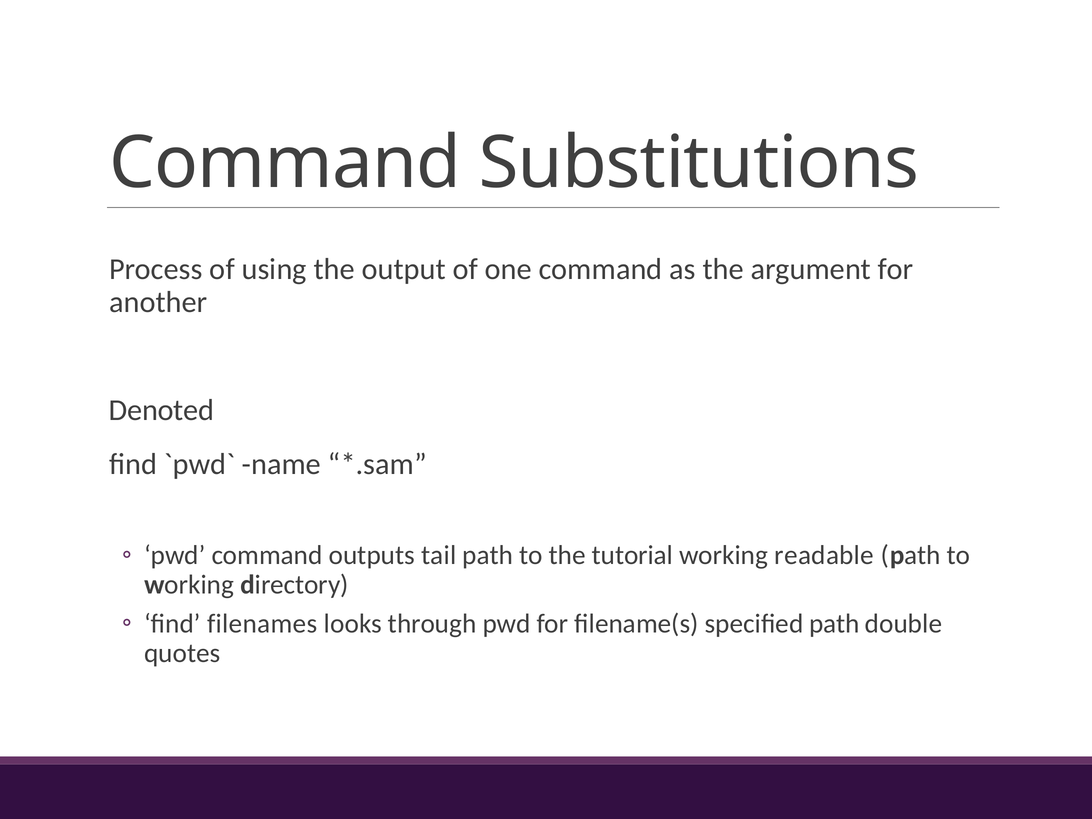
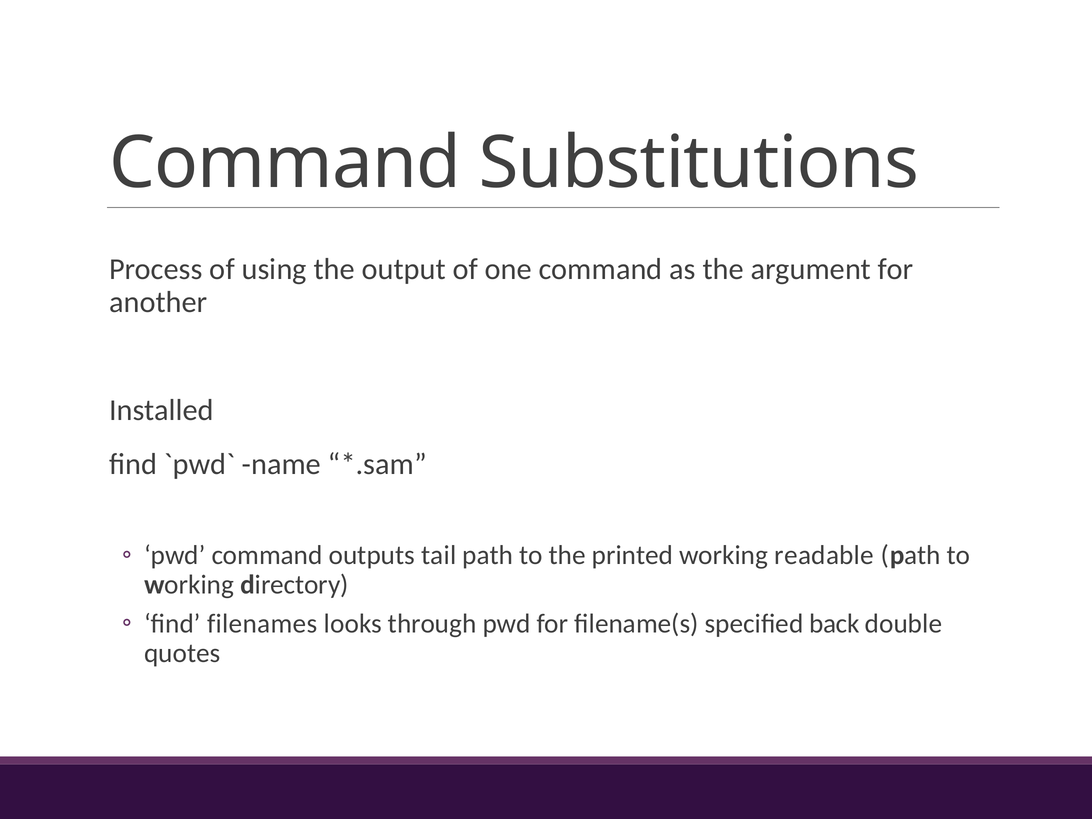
Denoted: Denoted -> Installed
tutorial: tutorial -> printed
specified path: path -> back
